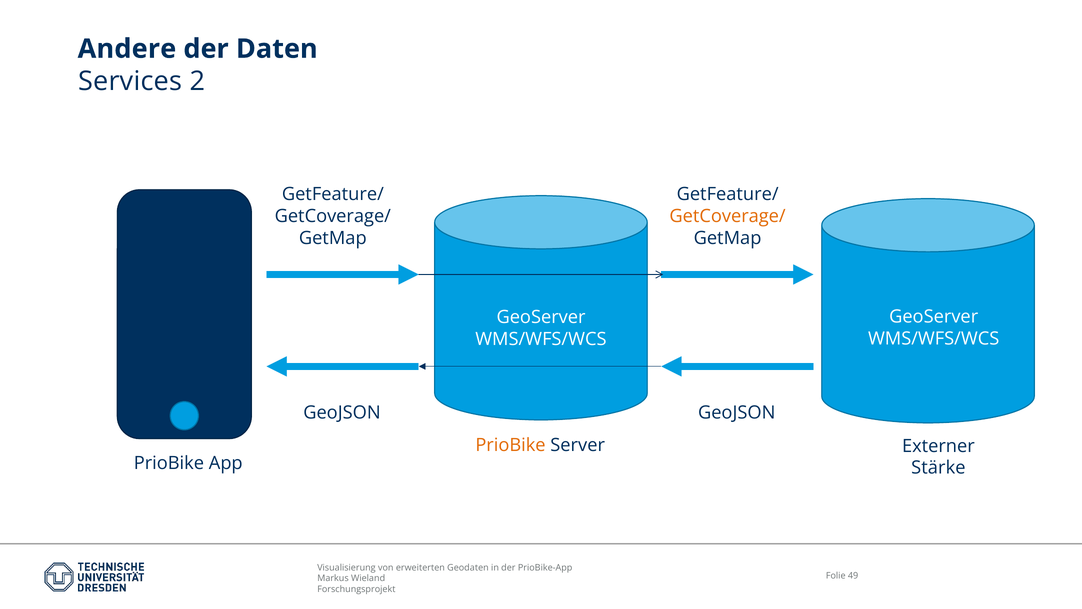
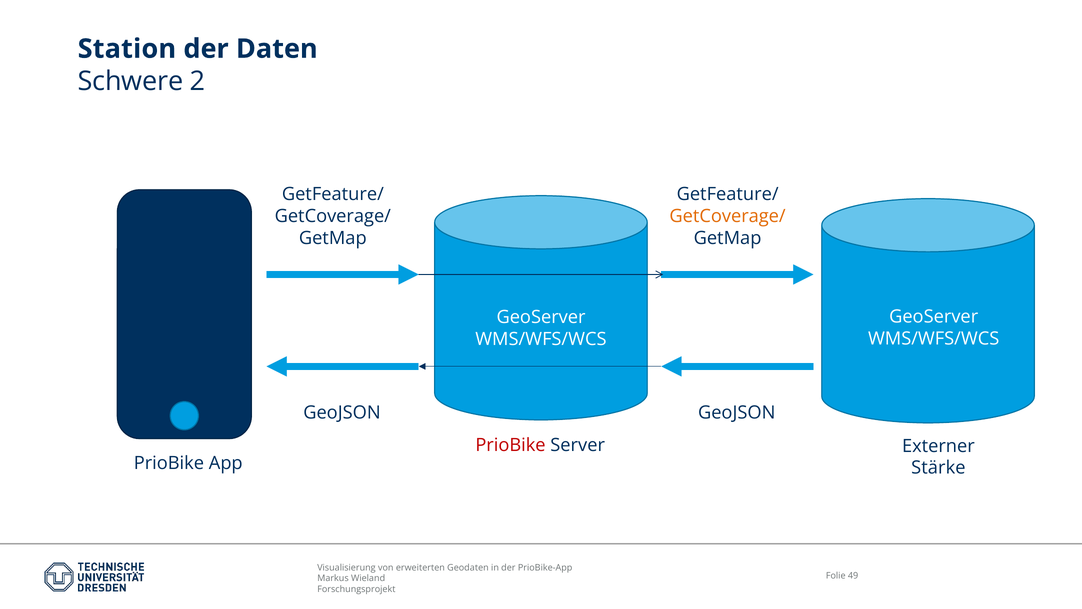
Andere: Andere -> Station
Services: Services -> Schwere
PrioBike at (511, 445) colour: orange -> red
